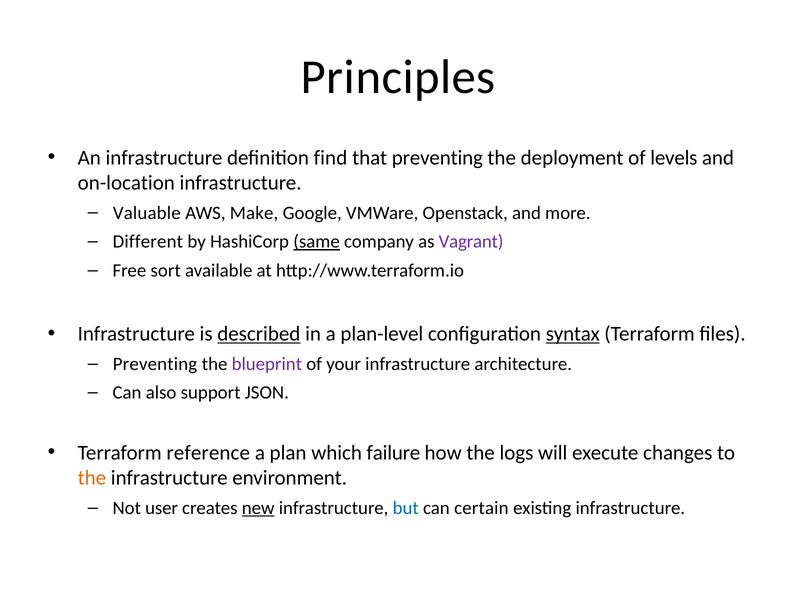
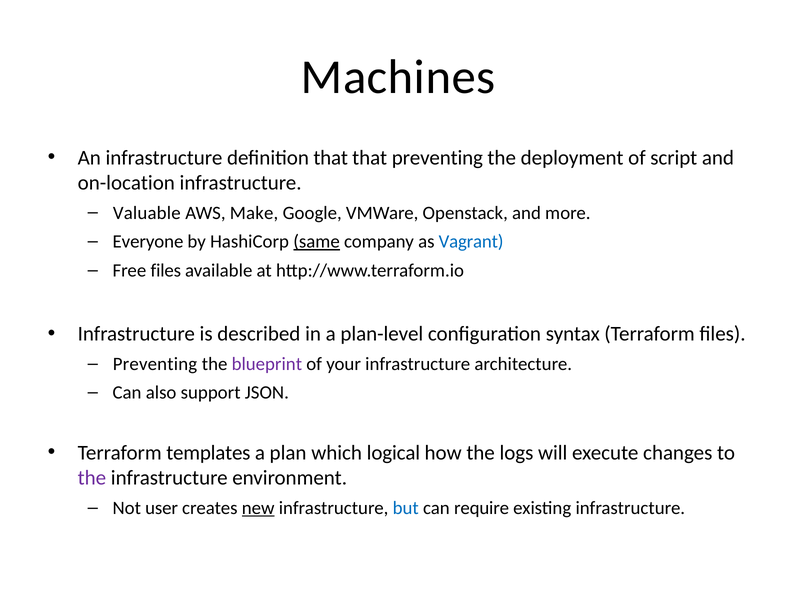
Principles: Principles -> Machines
definition find: find -> that
levels: levels -> script
Different: Different -> Everyone
Vagrant colour: purple -> blue
Free sort: sort -> files
described underline: present -> none
syntax underline: present -> none
reference: reference -> templates
failure: failure -> logical
the at (92, 478) colour: orange -> purple
certain: certain -> require
